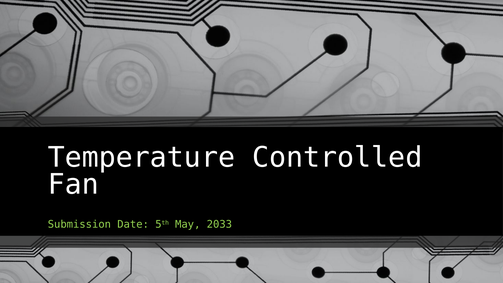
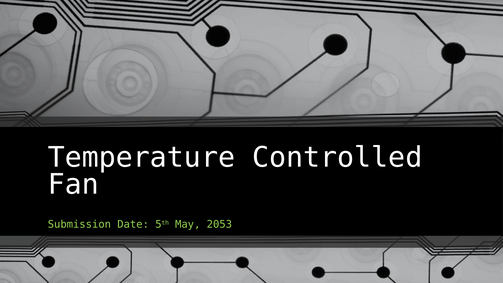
2033: 2033 -> 2053
